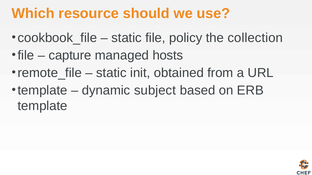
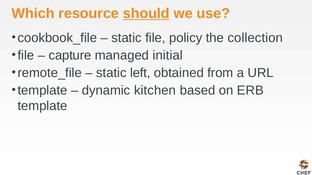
should underline: none -> present
hosts: hosts -> initial
init: init -> left
subject: subject -> kitchen
